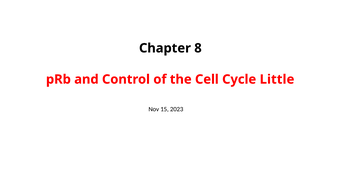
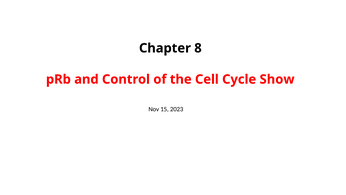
Little: Little -> Show
